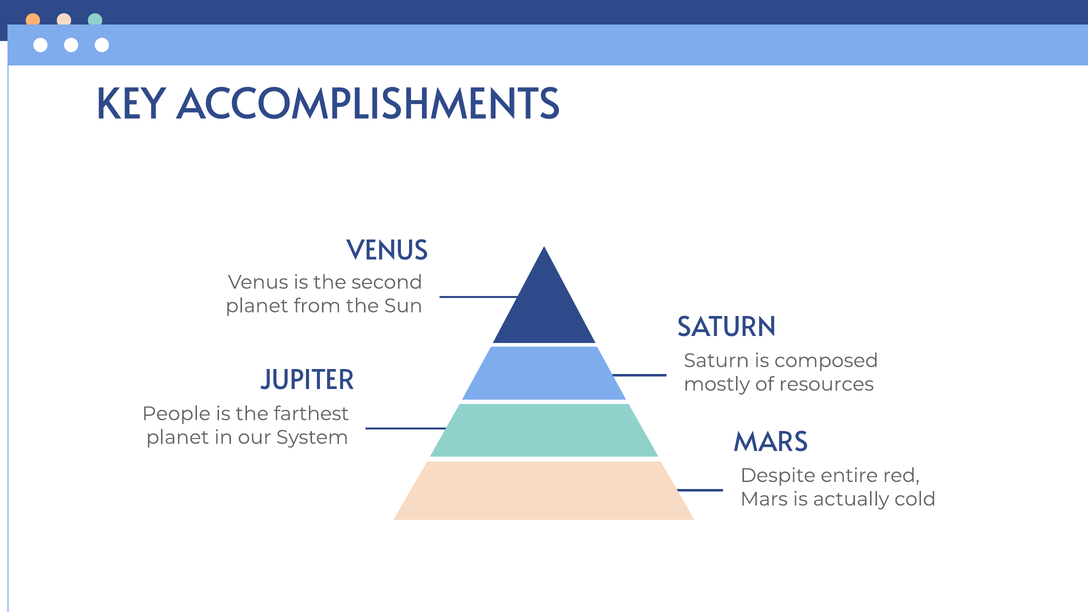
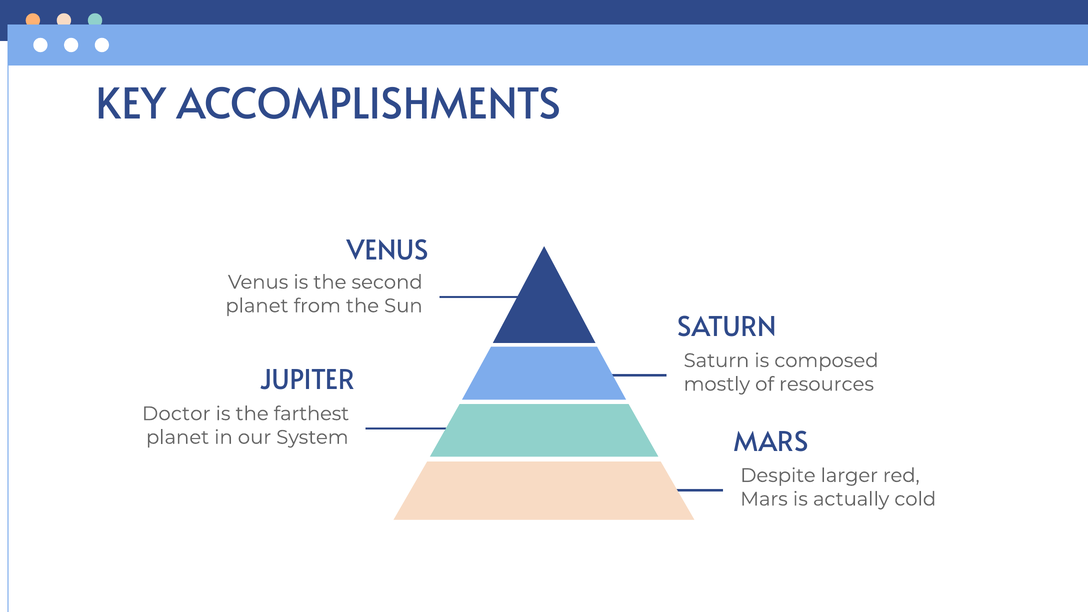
People: People -> Doctor
entire: entire -> larger
